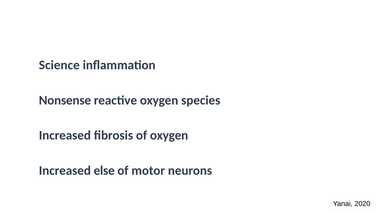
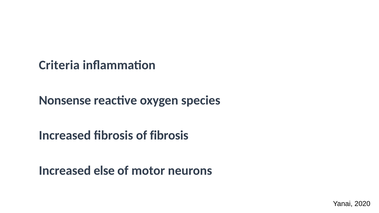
Science: Science -> Criteria
of oxygen: oxygen -> fibrosis
